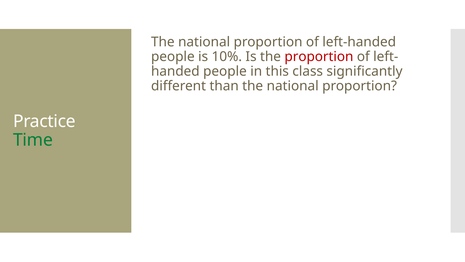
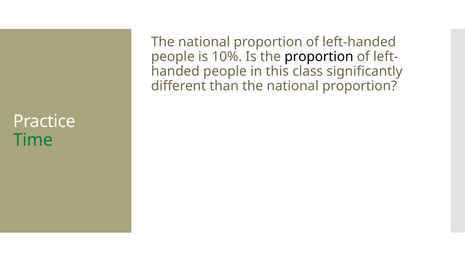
proportion at (319, 57) colour: red -> black
